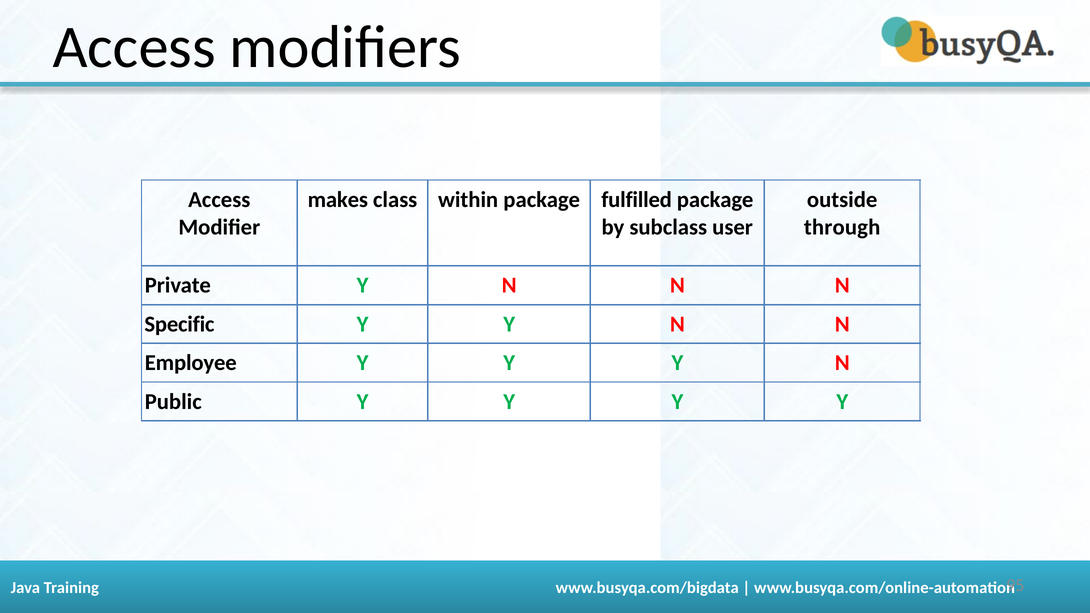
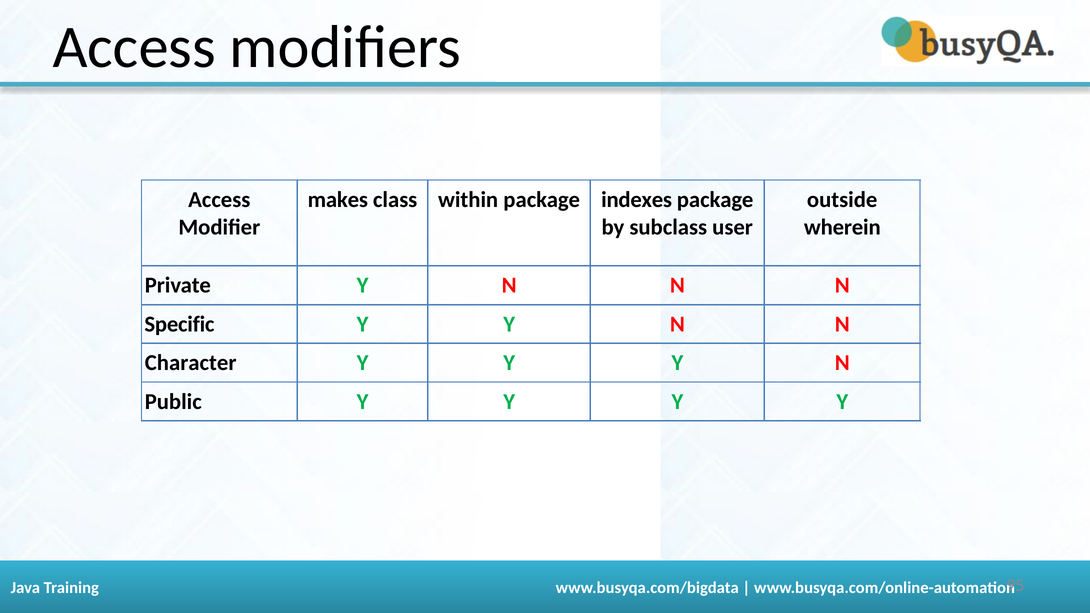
fulfilled: fulfilled -> indexes
through: through -> wherein
Employee: Employee -> Character
